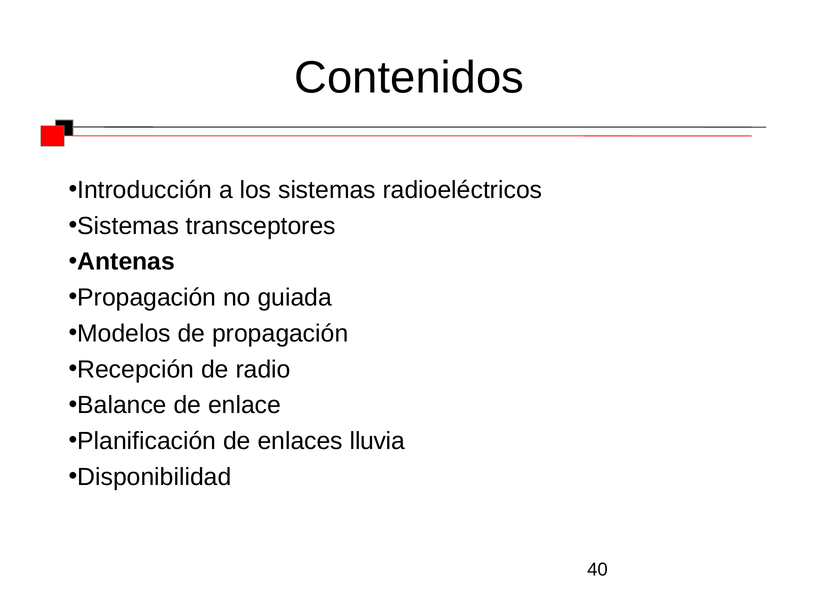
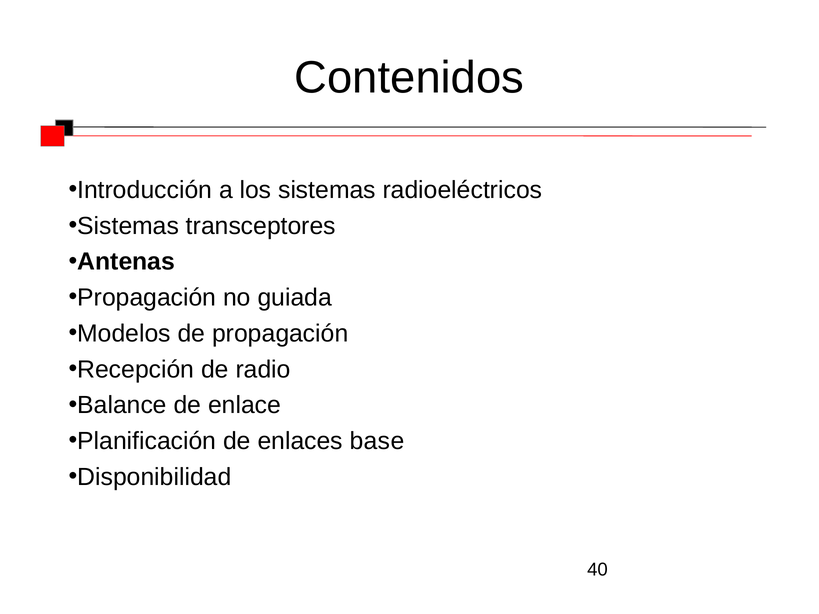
lluvia: lluvia -> base
